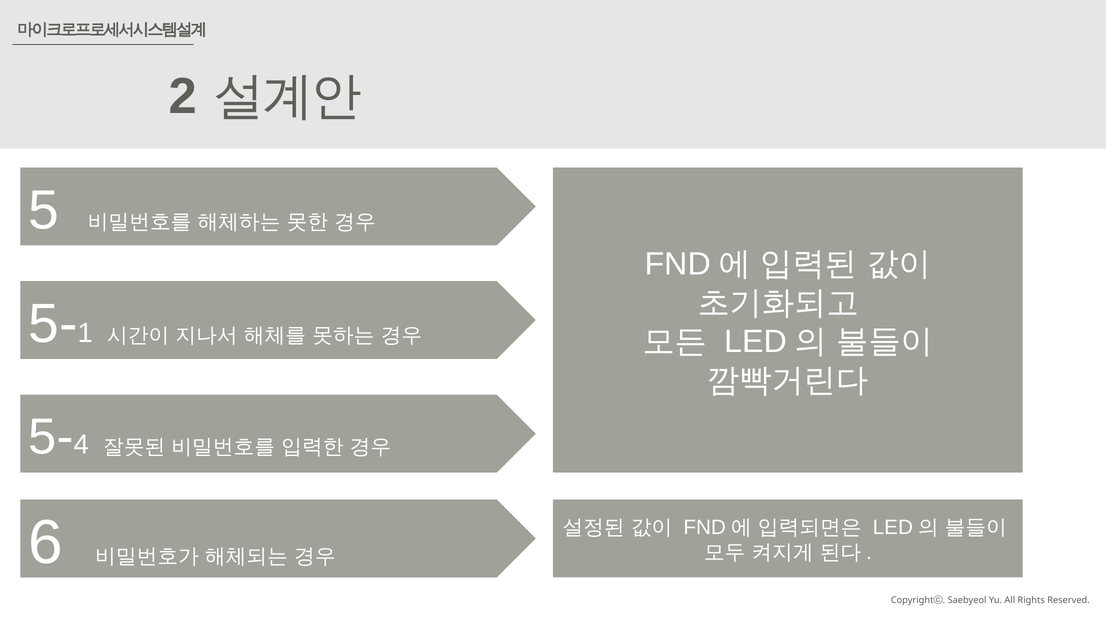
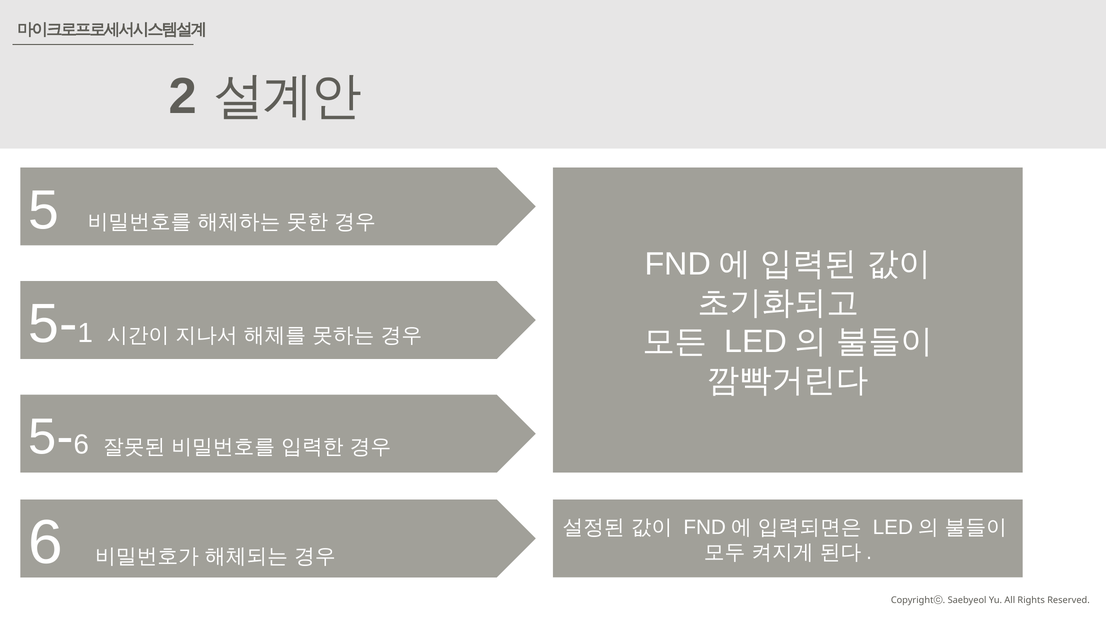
4 at (81, 445): 4 -> 6
